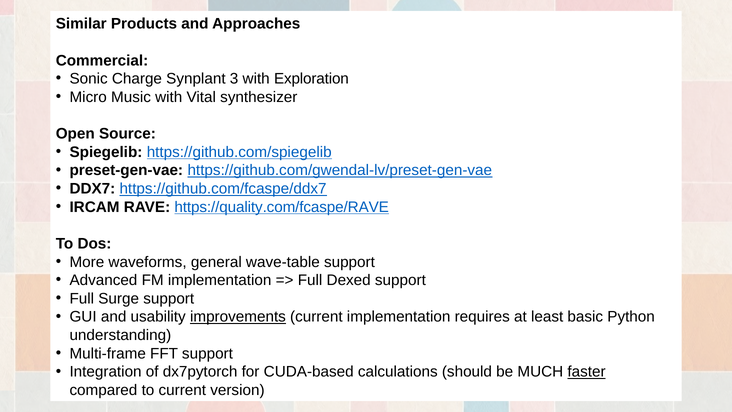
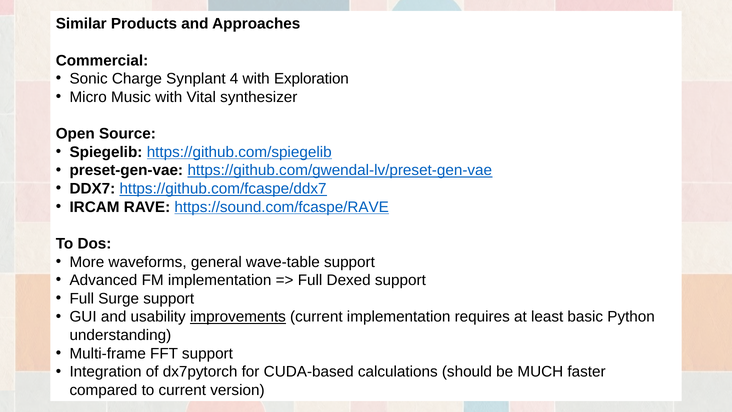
3: 3 -> 4
https://quality.com/fcaspe/RAVE: https://quality.com/fcaspe/RAVE -> https://sound.com/fcaspe/RAVE
faster underline: present -> none
